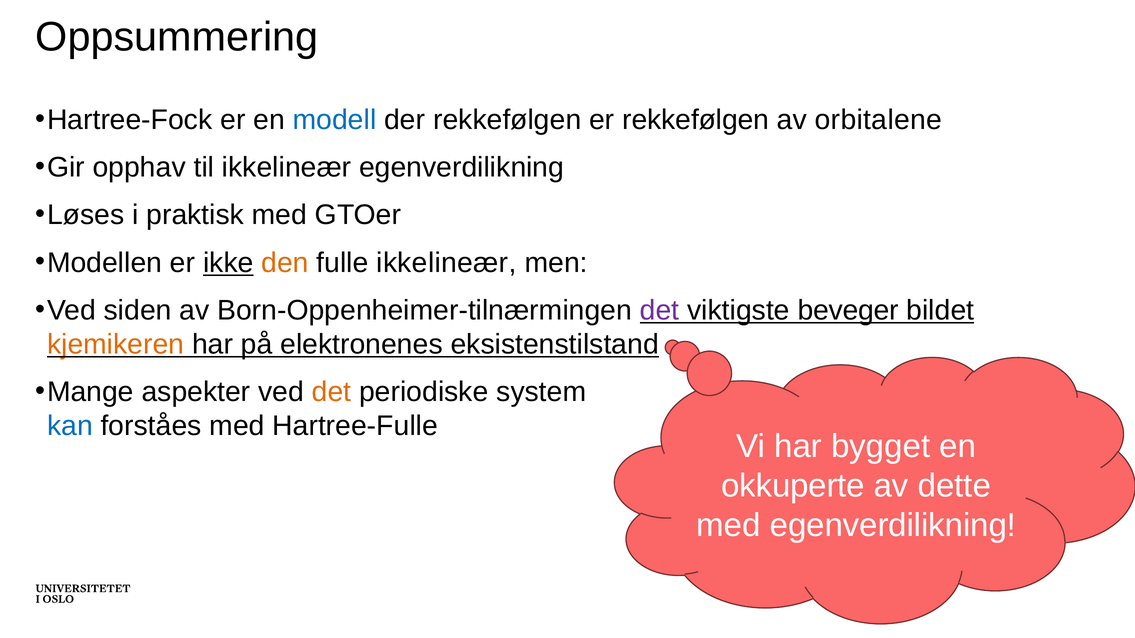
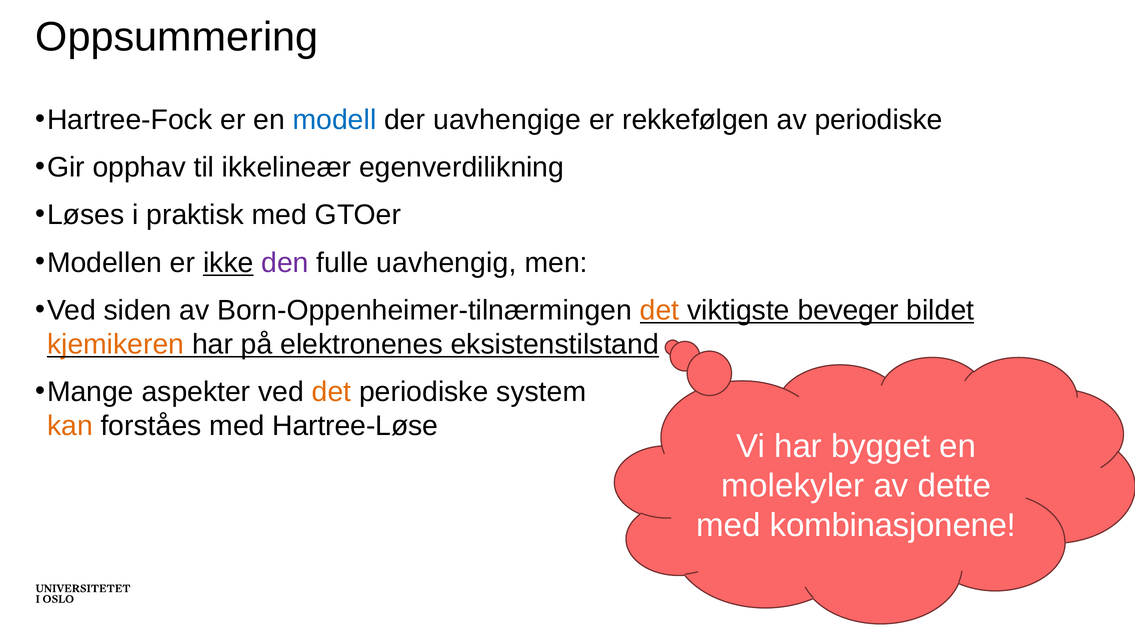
der rekkefølgen: rekkefølgen -> uavhengige
av orbitalene: orbitalene -> periodiske
den colour: orange -> purple
fulle ikkelineær: ikkelineær -> uavhengig
det at (660, 310) colour: purple -> orange
kan colour: blue -> orange
Hartree-Fulle: Hartree-Fulle -> Hartree-Løse
okkuperte: okkuperte -> molekyler
med egenverdilikning: egenverdilikning -> kombinasjonene
